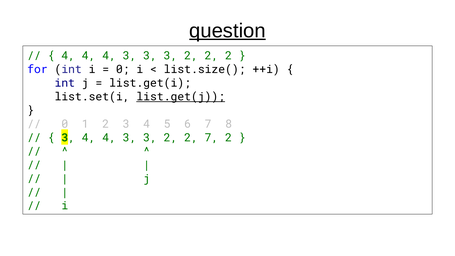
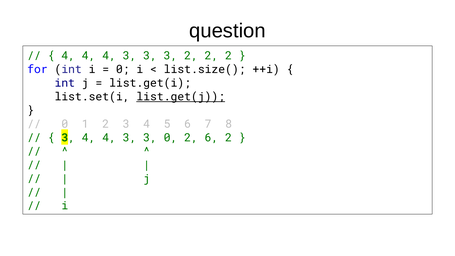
question underline: present -> none
4 3 3 2: 2 -> 0
2 7: 7 -> 6
